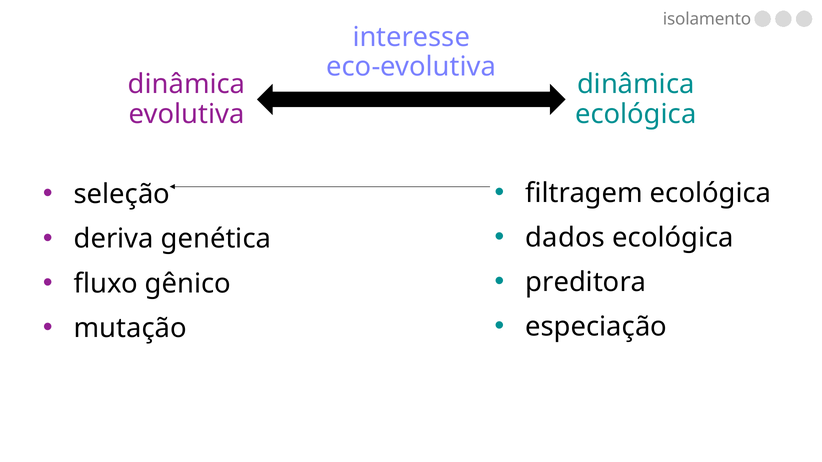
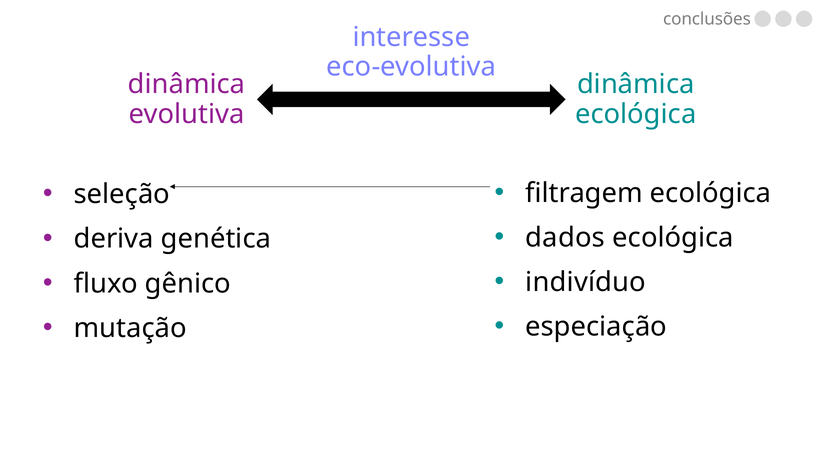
isolamento: isolamento -> conclusões
preditora: preditora -> indivíduo
